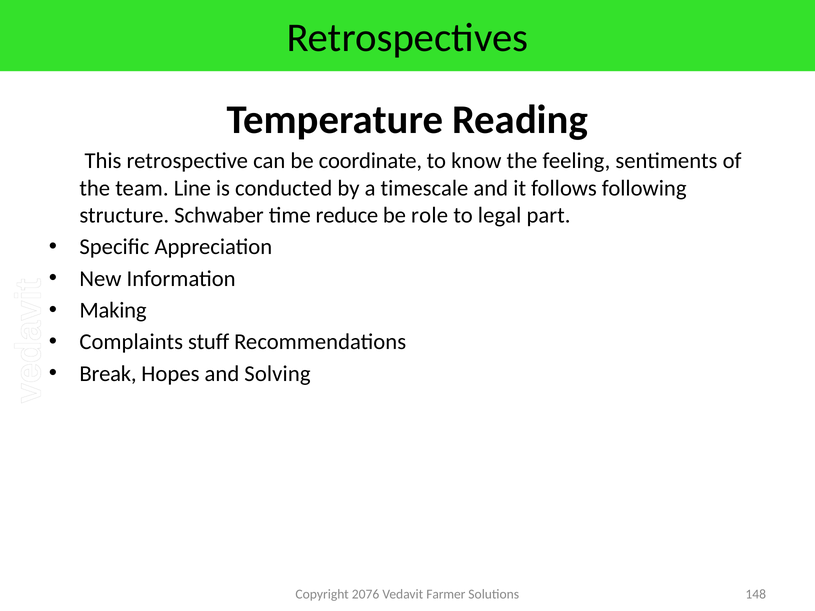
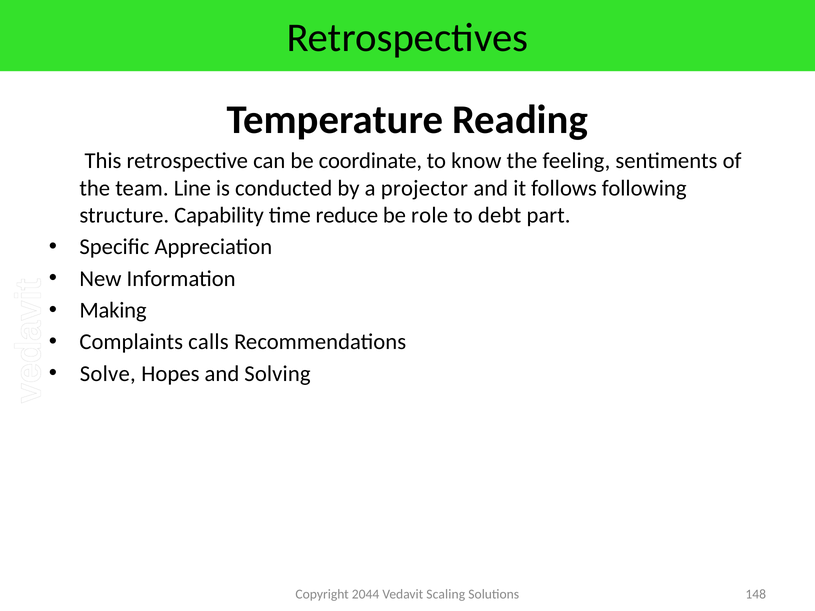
timescale: timescale -> projector
Schwaber: Schwaber -> Capability
legal: legal -> debt
stuff: stuff -> calls
Break: Break -> Solve
2076: 2076 -> 2044
Farmer: Farmer -> Scaling
